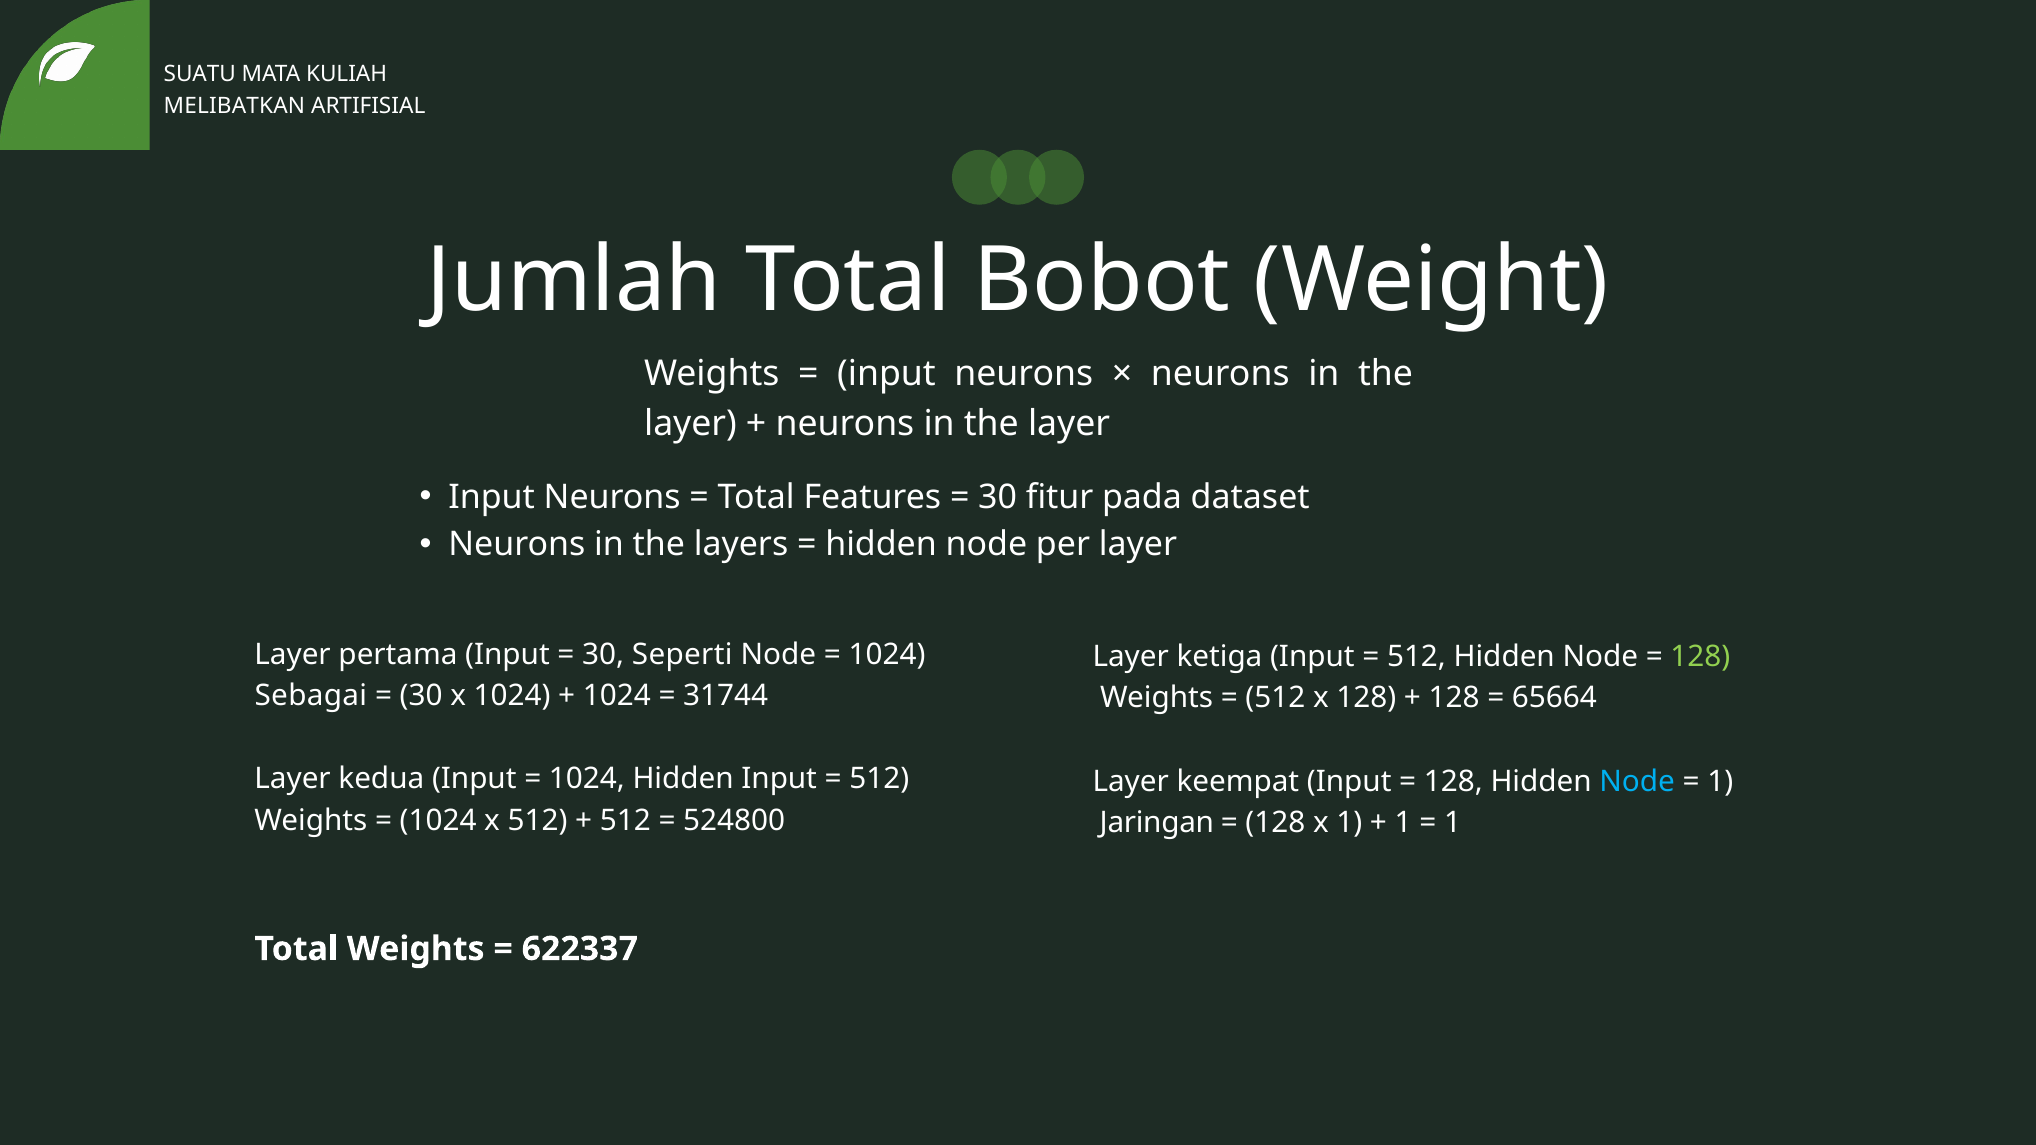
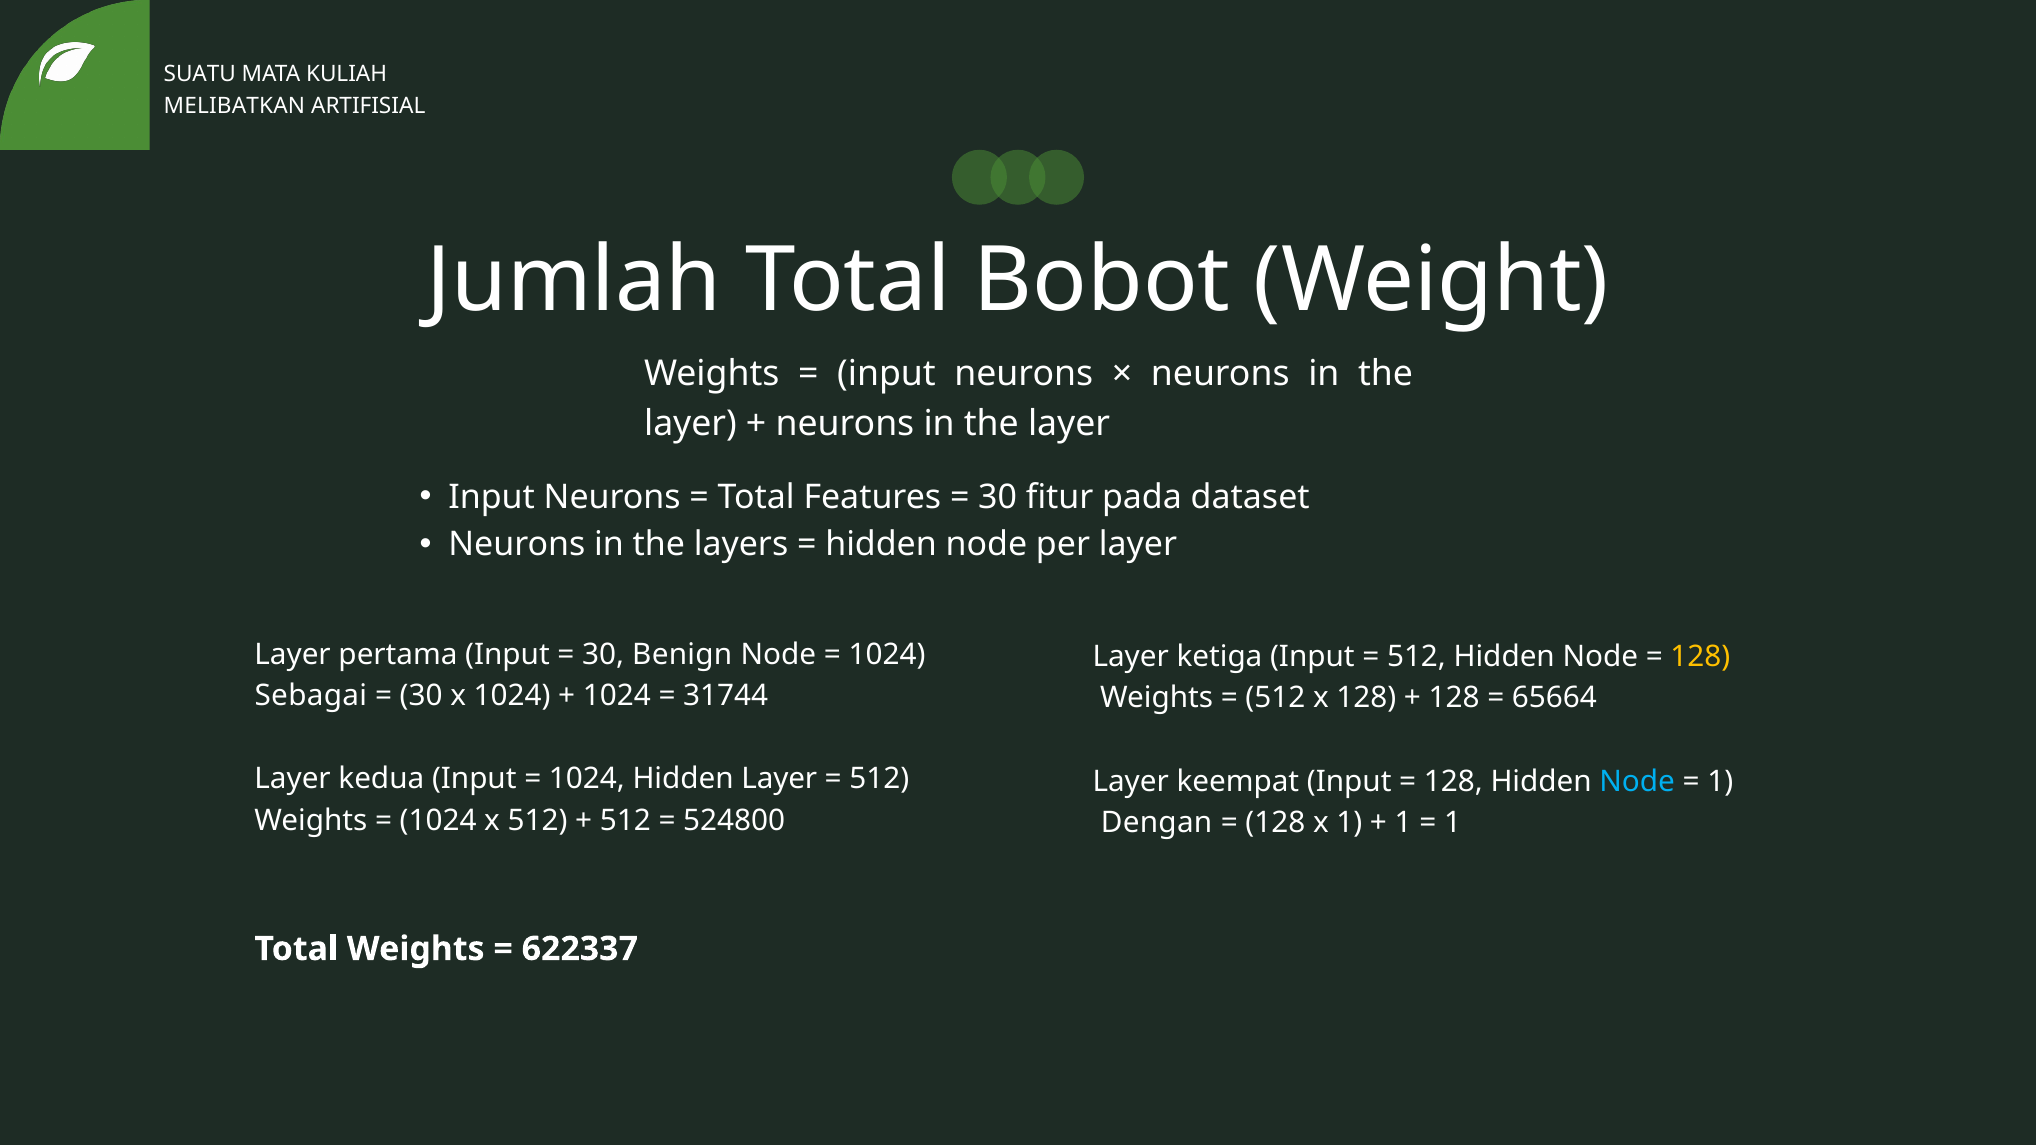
Seperti: Seperti -> Benign
128 at (1700, 657) colour: light green -> yellow
Hidden Input: Input -> Layer
Jaringan: Jaringan -> Dengan
